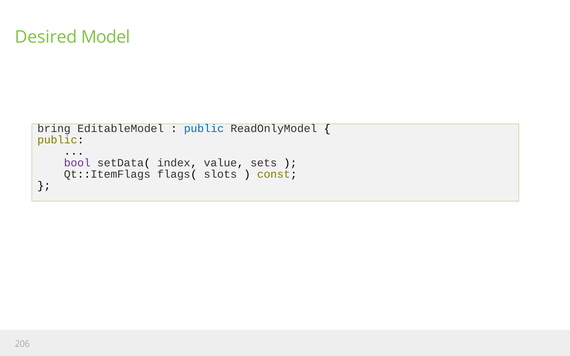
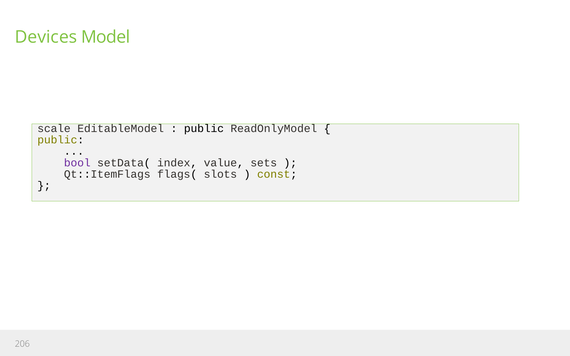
Desired: Desired -> Devices
bring: bring -> scale
public at (204, 129) colour: blue -> black
